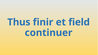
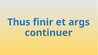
field: field -> args
